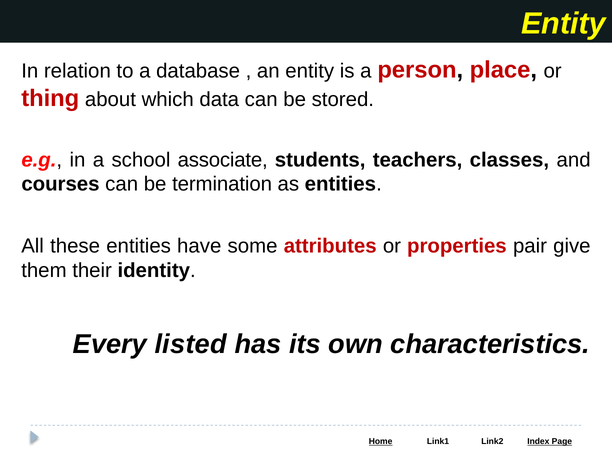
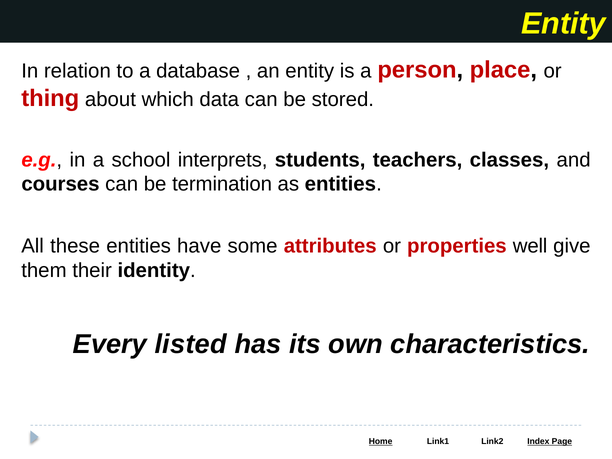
associate: associate -> interprets
pair: pair -> well
